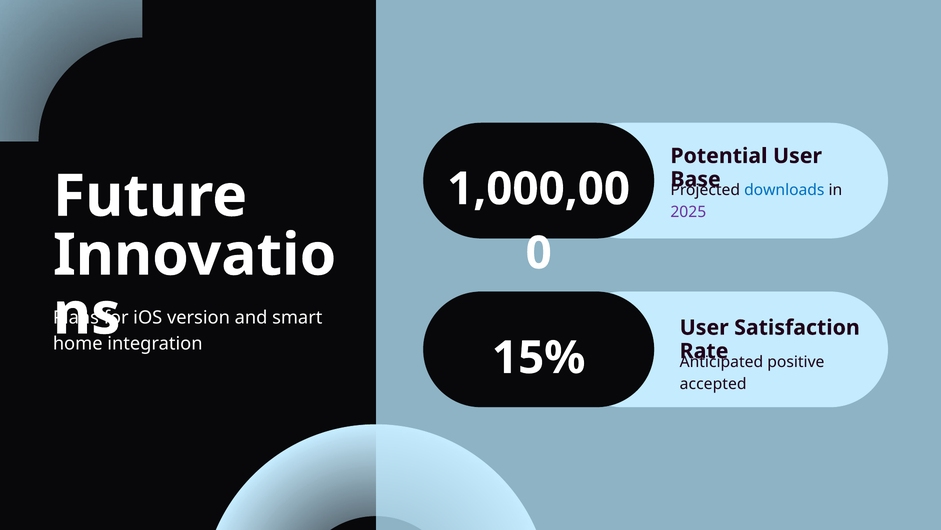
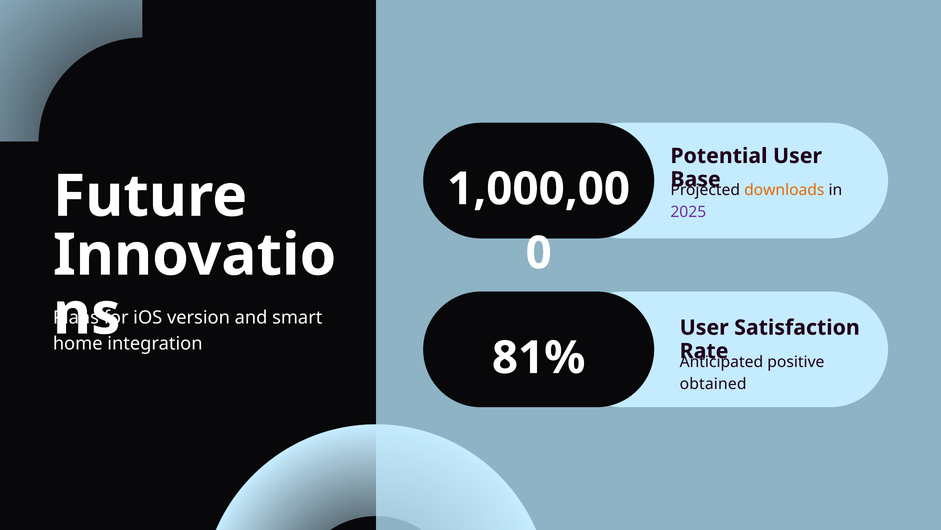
downloads colour: blue -> orange
15%: 15% -> 81%
accepted: accepted -> obtained
